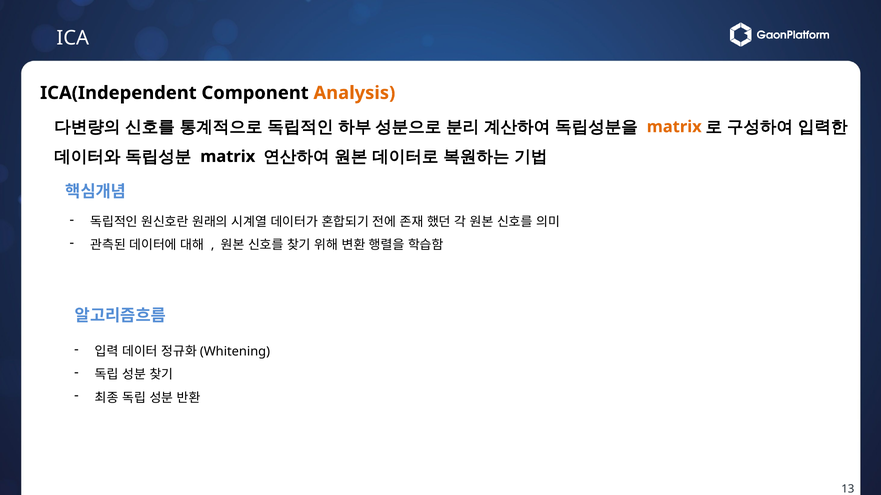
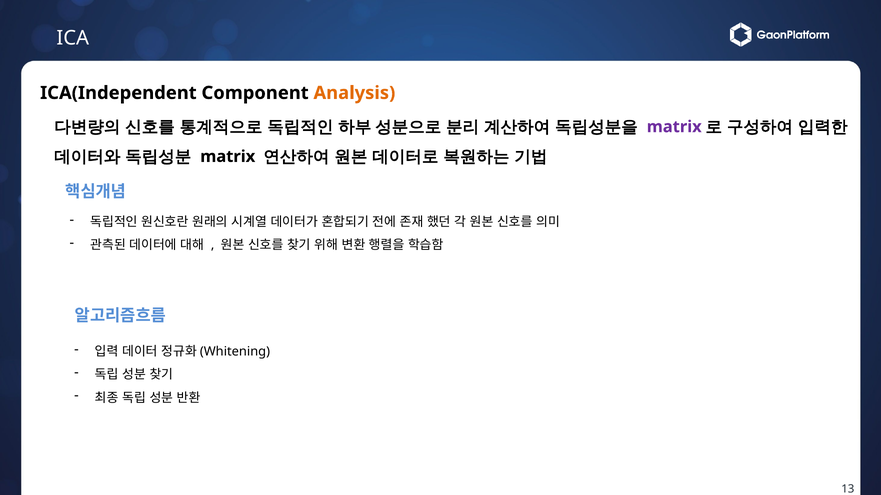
matrix at (674, 127) colour: orange -> purple
